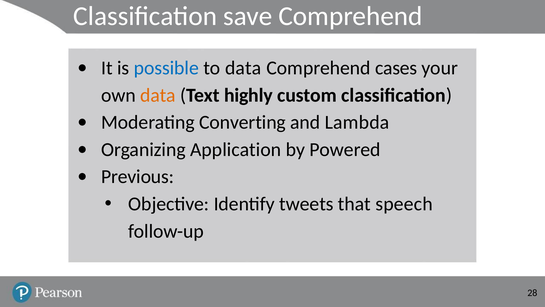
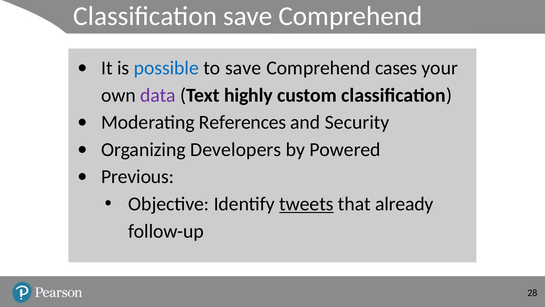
to data: data -> save
data at (158, 95) colour: orange -> purple
Converting: Converting -> References
Lambda: Lambda -> Security
Application: Application -> Developers
tweets underline: none -> present
speech: speech -> already
